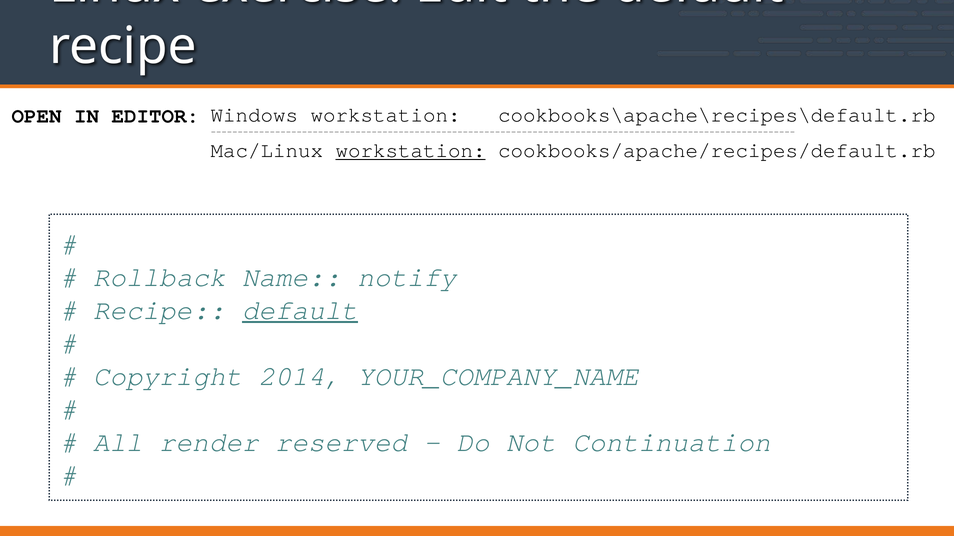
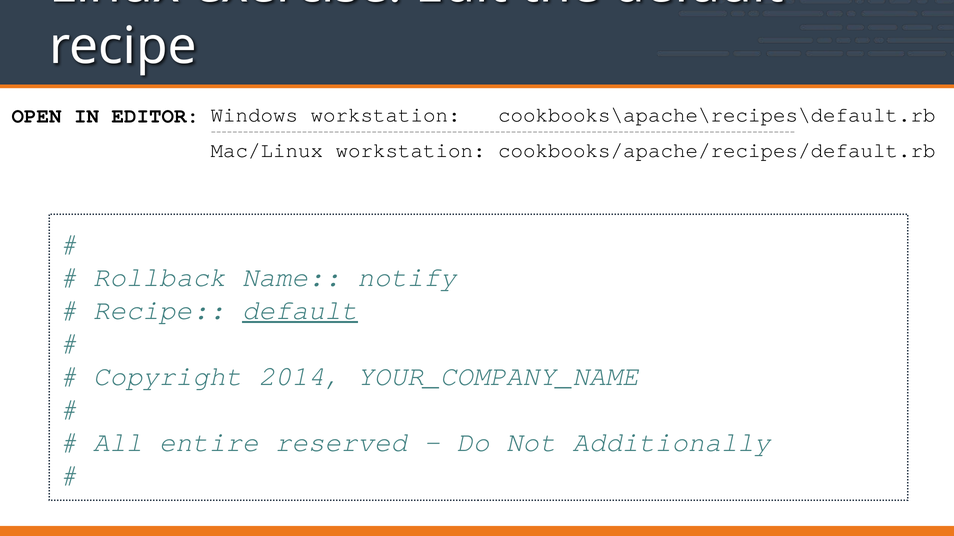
workstation at (411, 151) underline: present -> none
render: render -> entire
Continuation: Continuation -> Additionally
